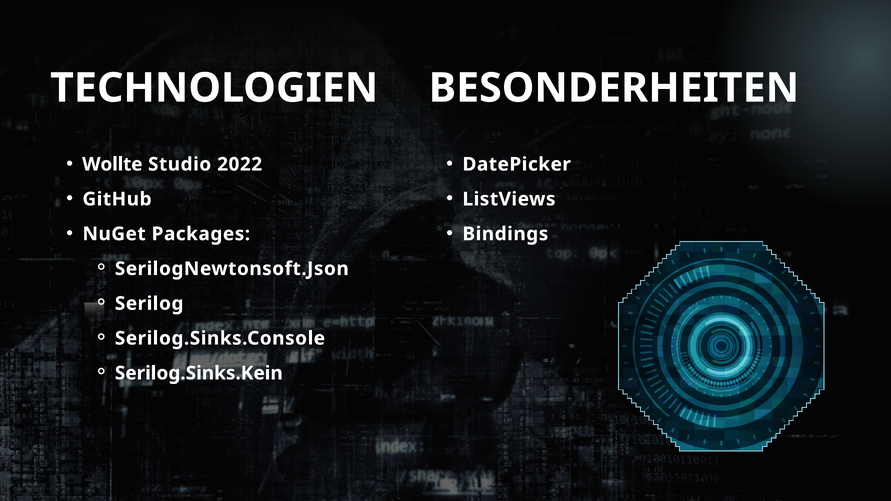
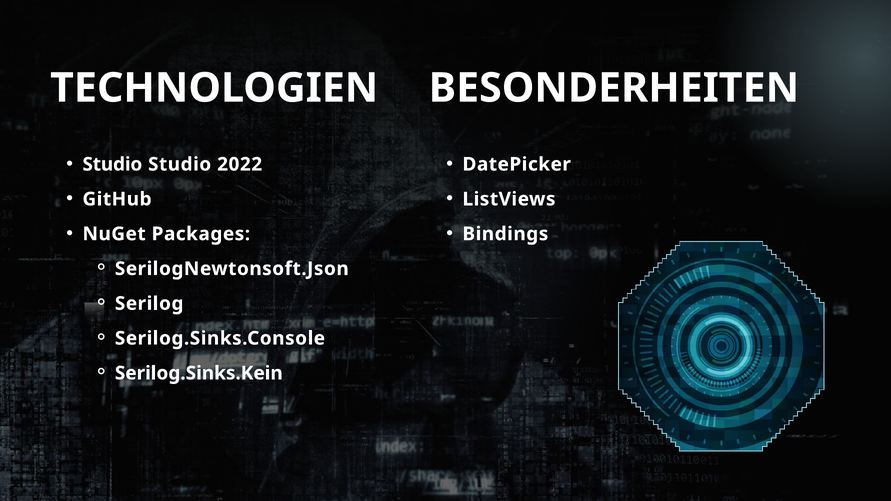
Wollte at (112, 164): Wollte -> Studio
